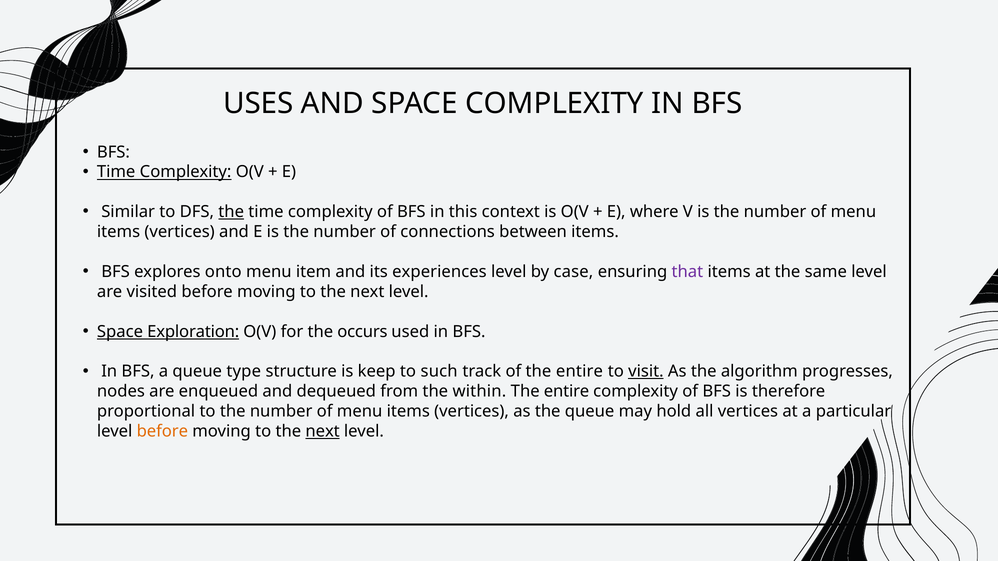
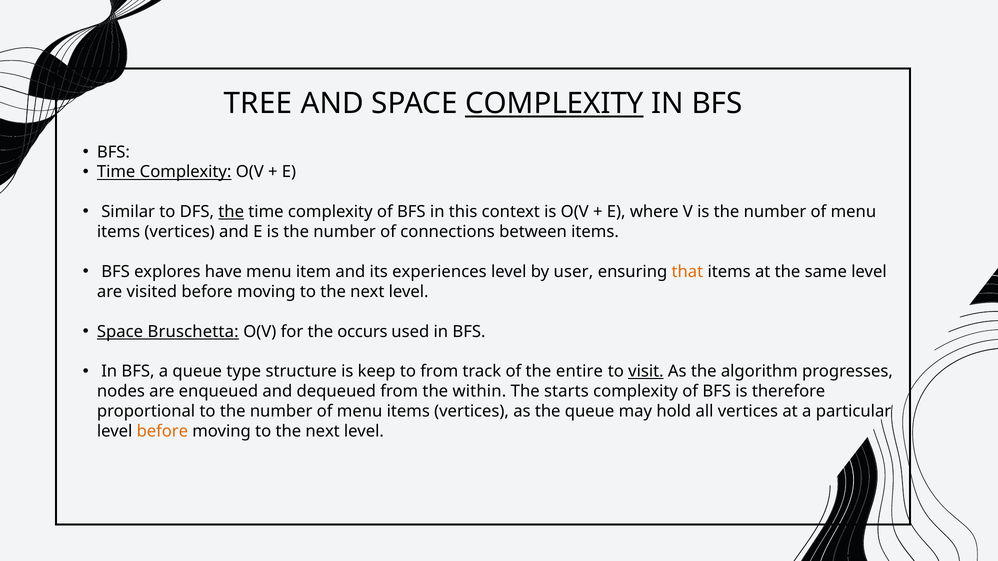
USES: USES -> TREE
COMPLEXITY at (554, 104) underline: none -> present
onto: onto -> have
case: case -> user
that colour: purple -> orange
Exploration: Exploration -> Bruschetta
to such: such -> from
entire at (567, 392): entire -> starts
next at (323, 432) underline: present -> none
